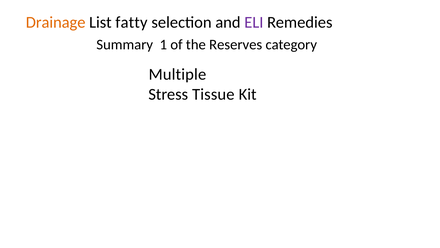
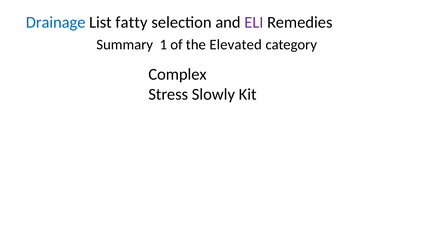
Drainage colour: orange -> blue
Reserves: Reserves -> Elevated
Multiple: Multiple -> Complex
Tissue: Tissue -> Slowly
